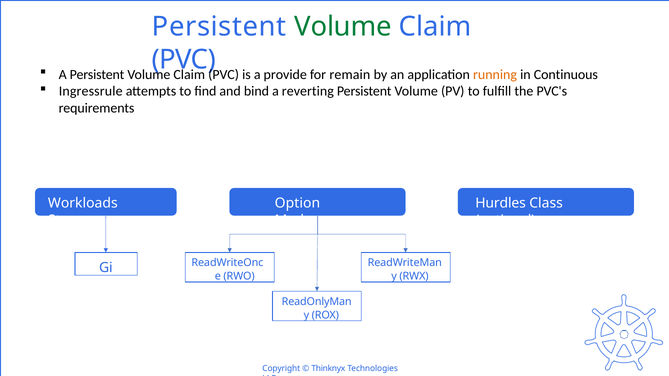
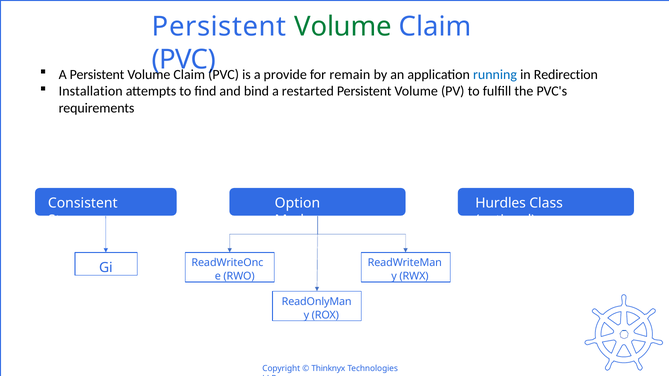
running colour: orange -> blue
Continuous: Continuous -> Redirection
Ingressrule: Ingressrule -> Installation
reverting: reverting -> restarted
Workloads: Workloads -> Consistent
